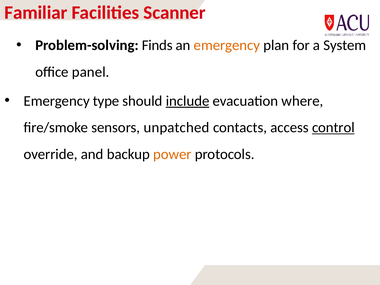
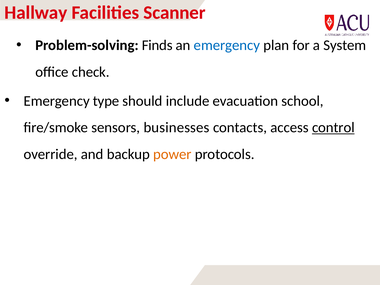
Familiar: Familiar -> Hallway
emergency at (227, 45) colour: orange -> blue
panel: panel -> check
include underline: present -> none
where: where -> school
unpatched: unpatched -> businesses
